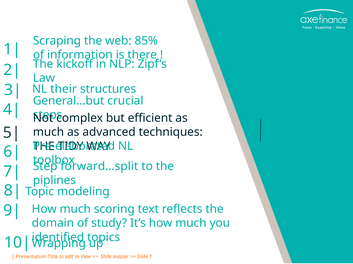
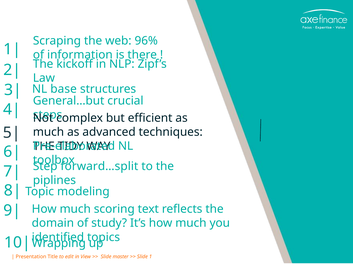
85%: 85% -> 96%
their: their -> base
